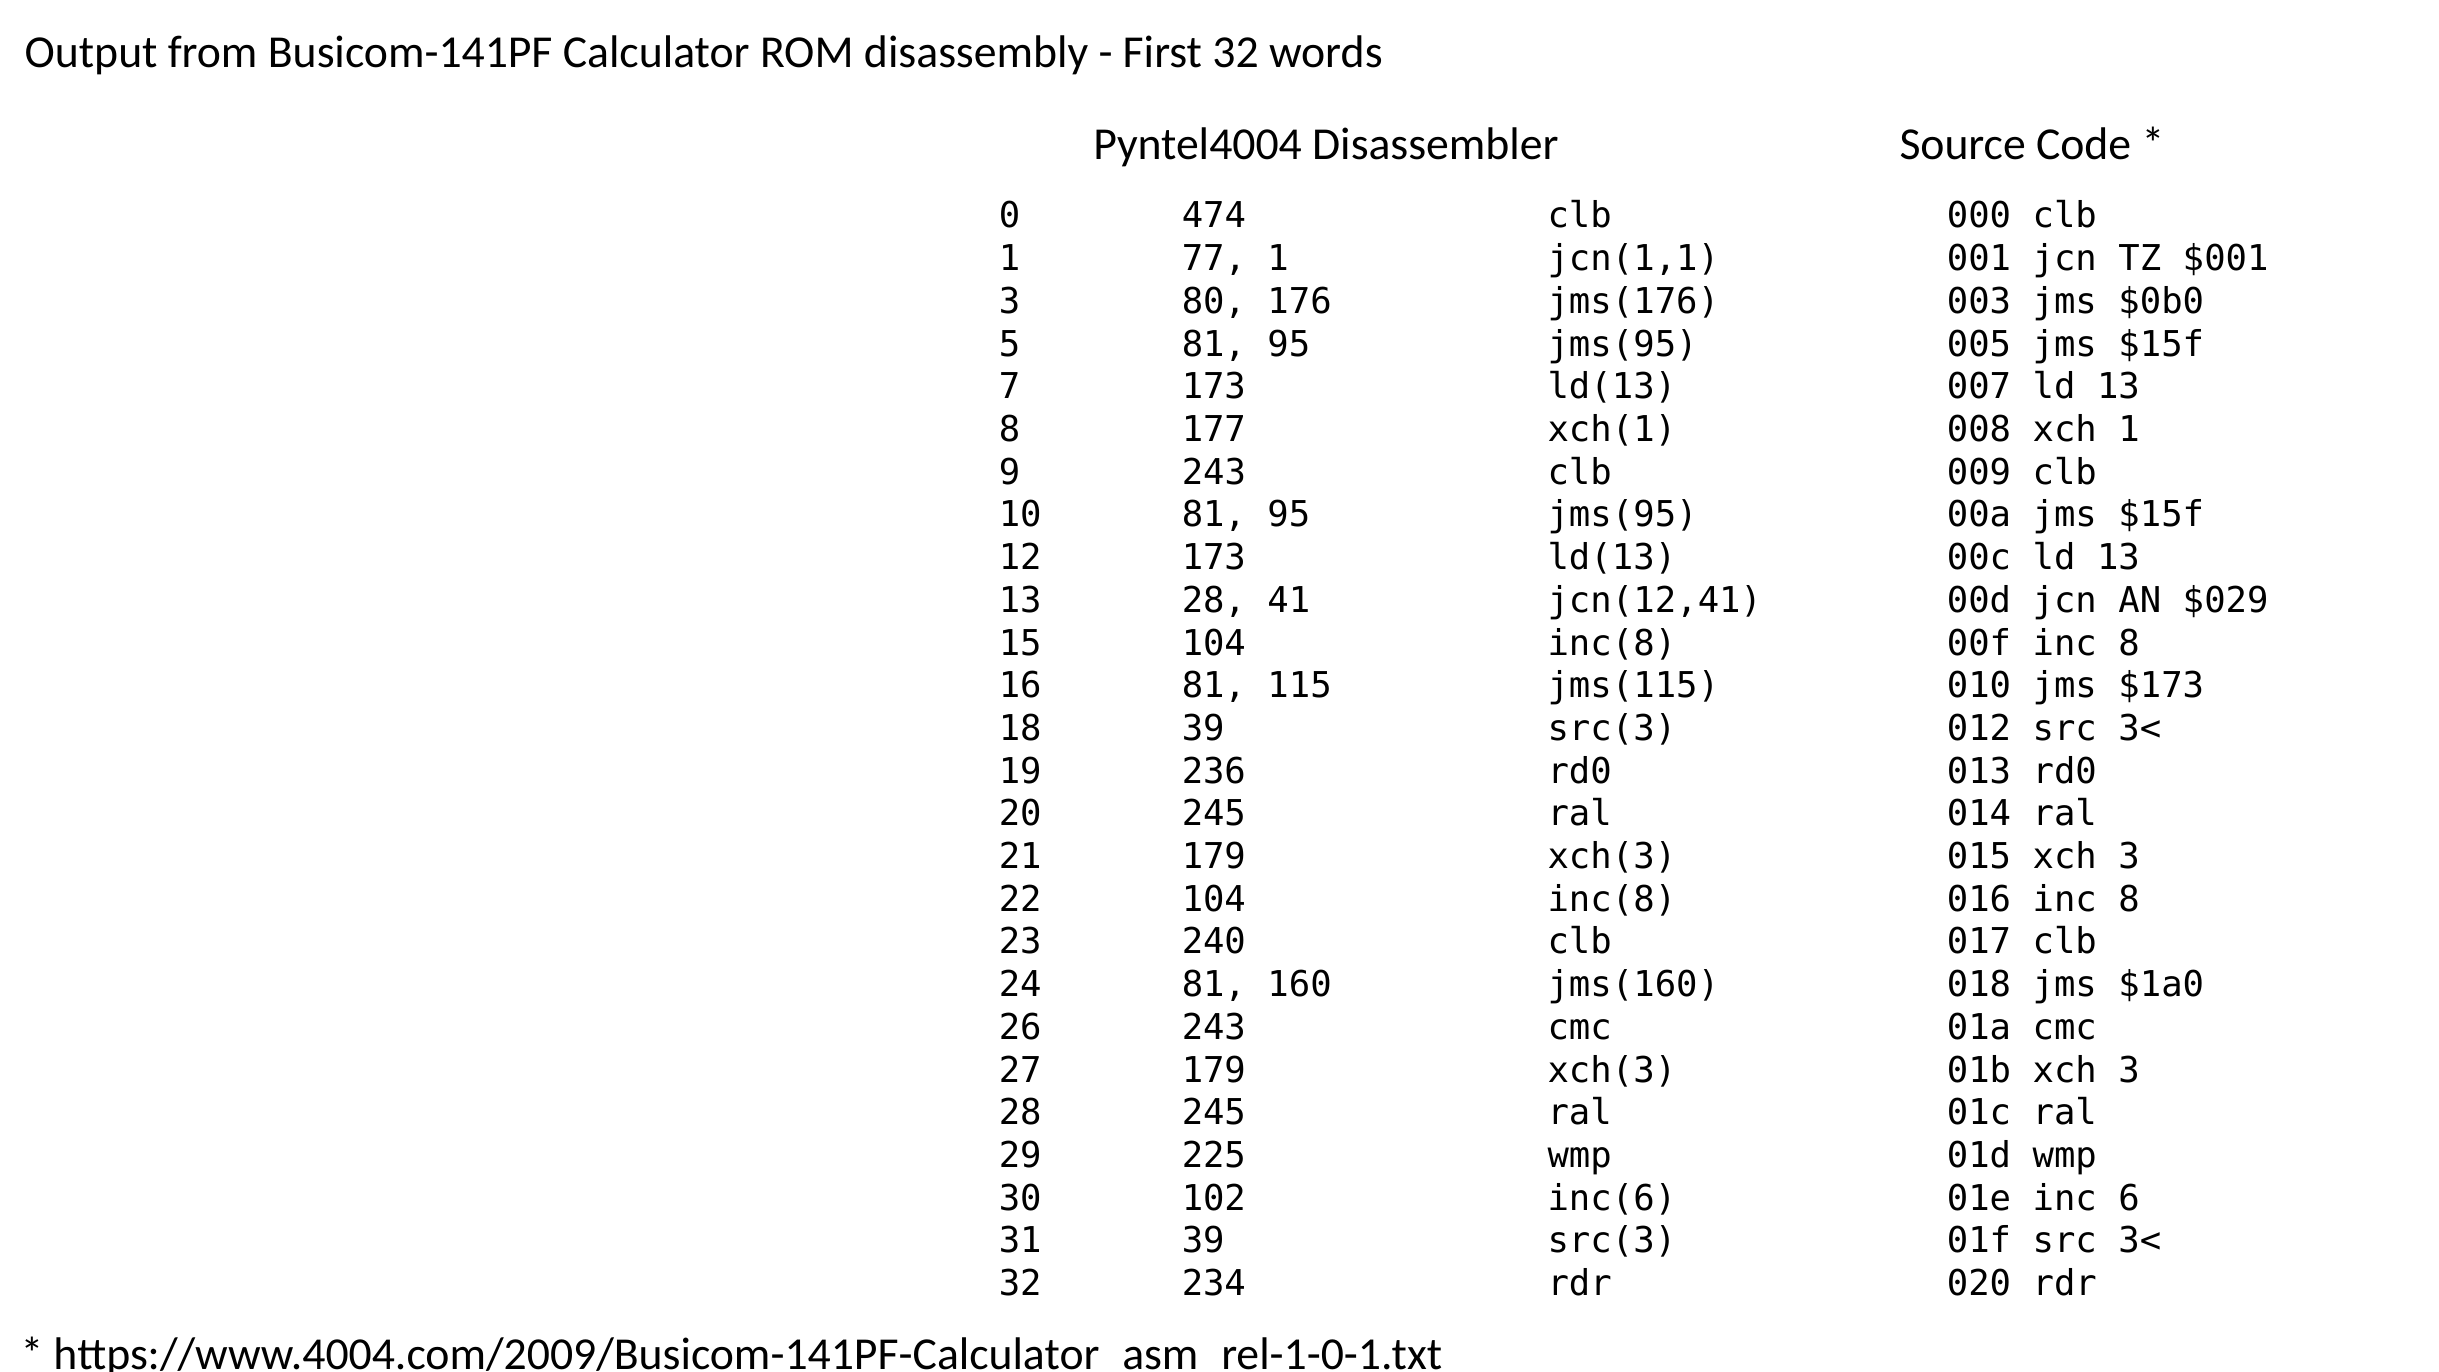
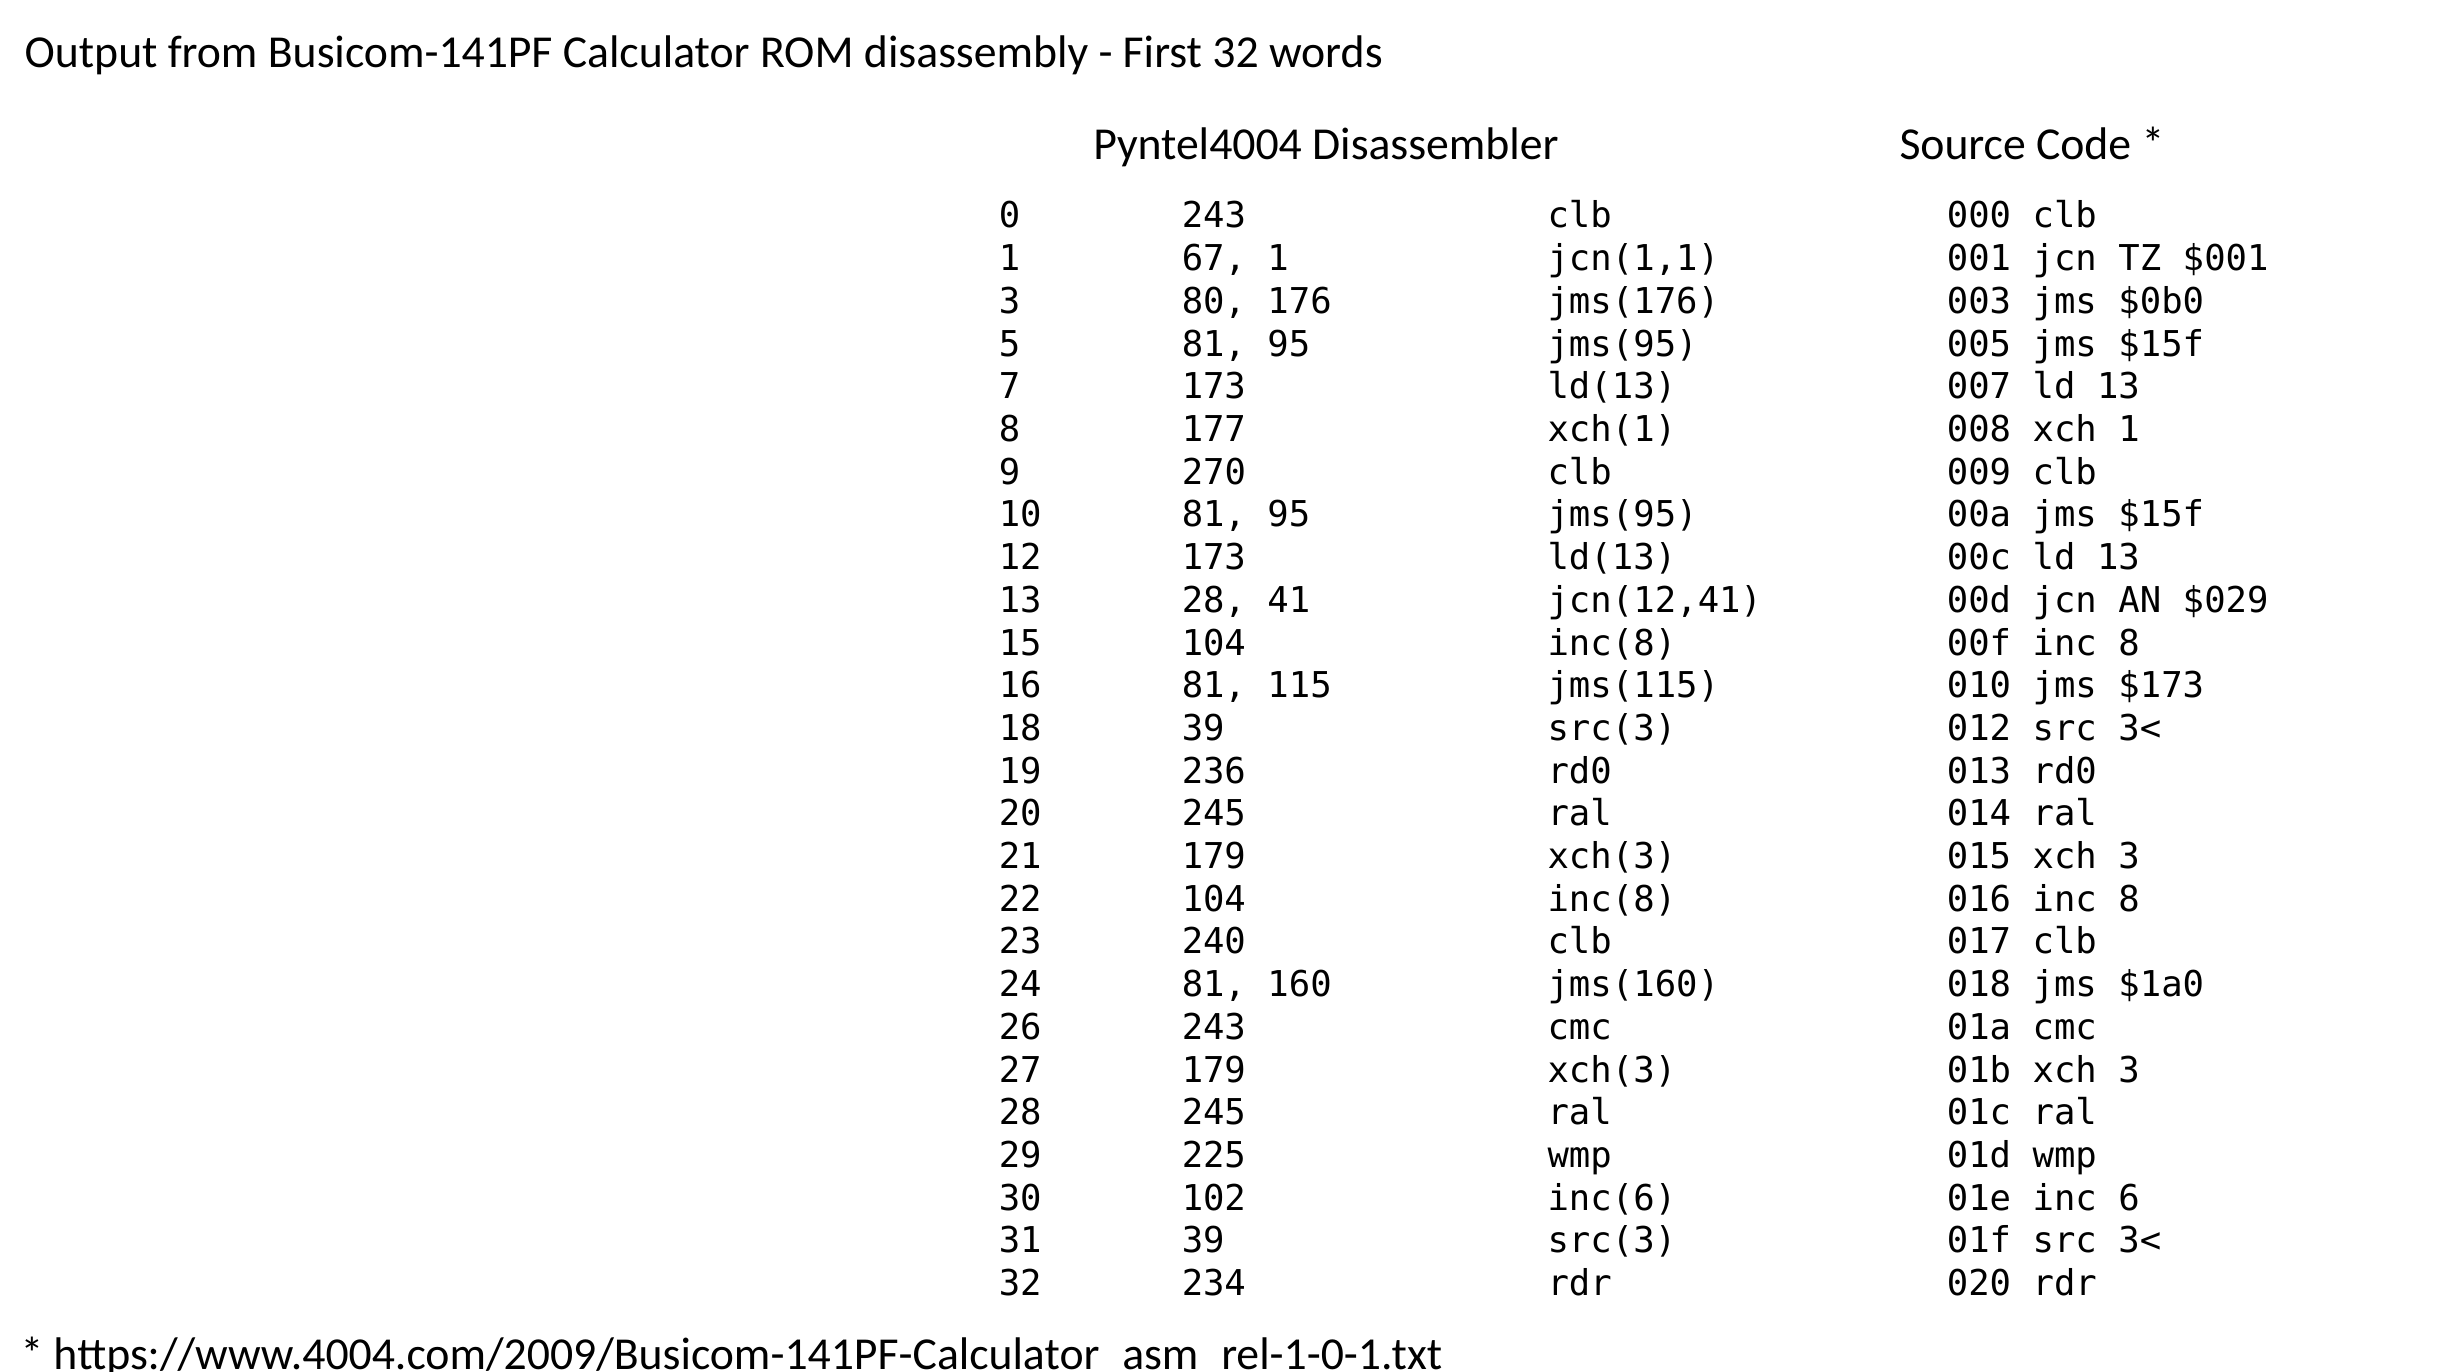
0 474: 474 -> 243
77: 77 -> 67
9 243: 243 -> 270
